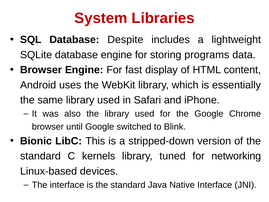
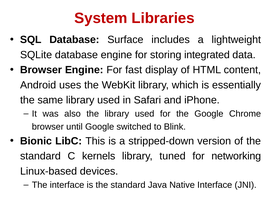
Despite: Despite -> Surface
programs: programs -> integrated
